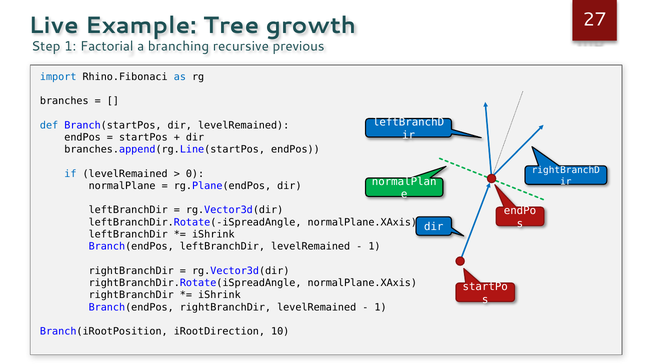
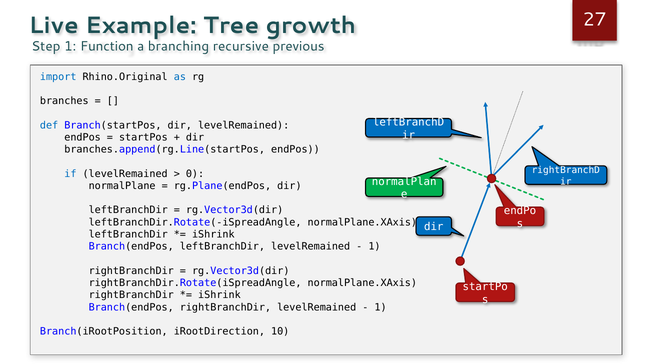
Factorial: Factorial -> Function
Rhino.Fibonaci: Rhino.Fibonaci -> Rhino.Original
